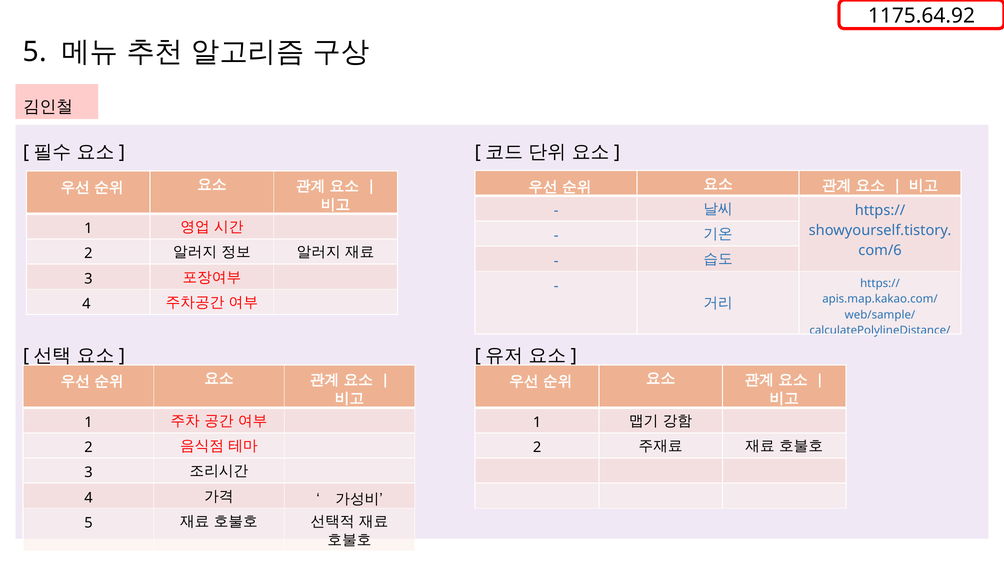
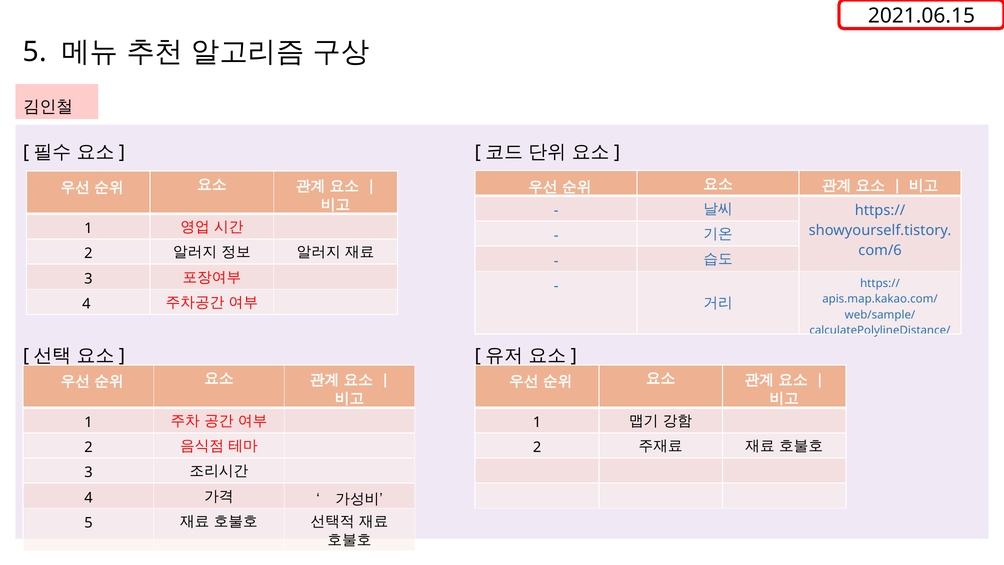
1175.64.92: 1175.64.92 -> 2021.06.15
